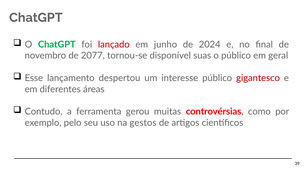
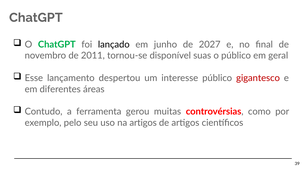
lançado colour: red -> black
2024: 2024 -> 2027
2077: 2077 -> 2011
na gestos: gestos -> artigos
